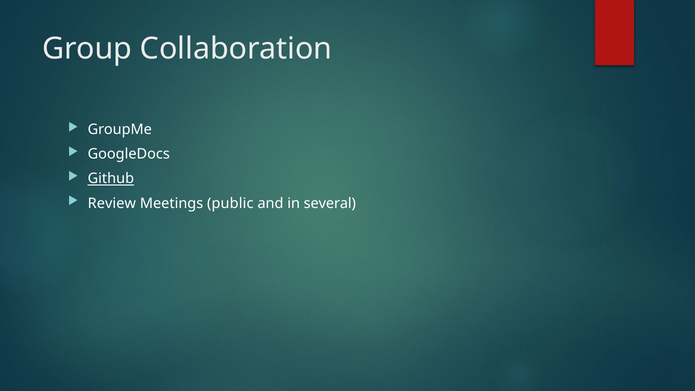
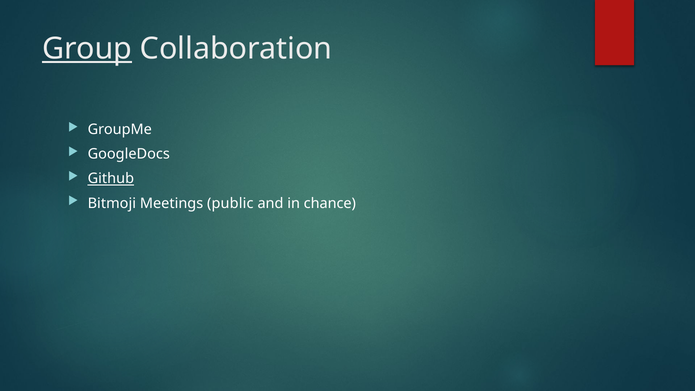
Group underline: none -> present
Review: Review -> Bitmoji
several: several -> chance
